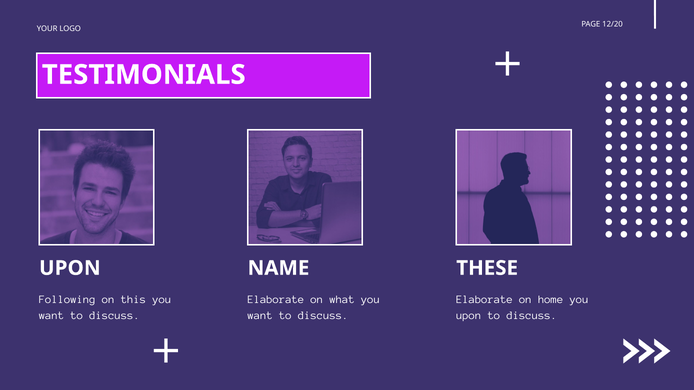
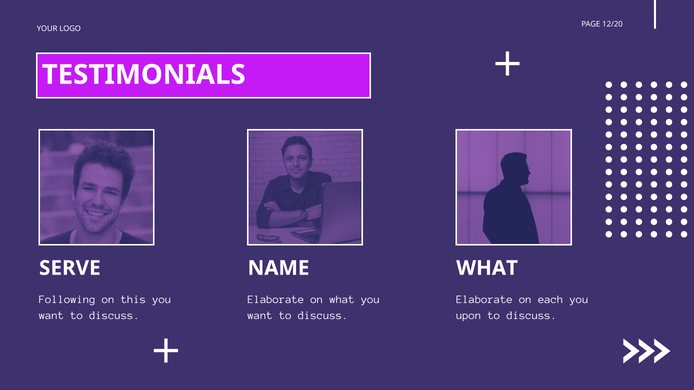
UPON at (70, 268): UPON -> SERVE
THESE at (487, 268): THESE -> WHAT
home: home -> each
